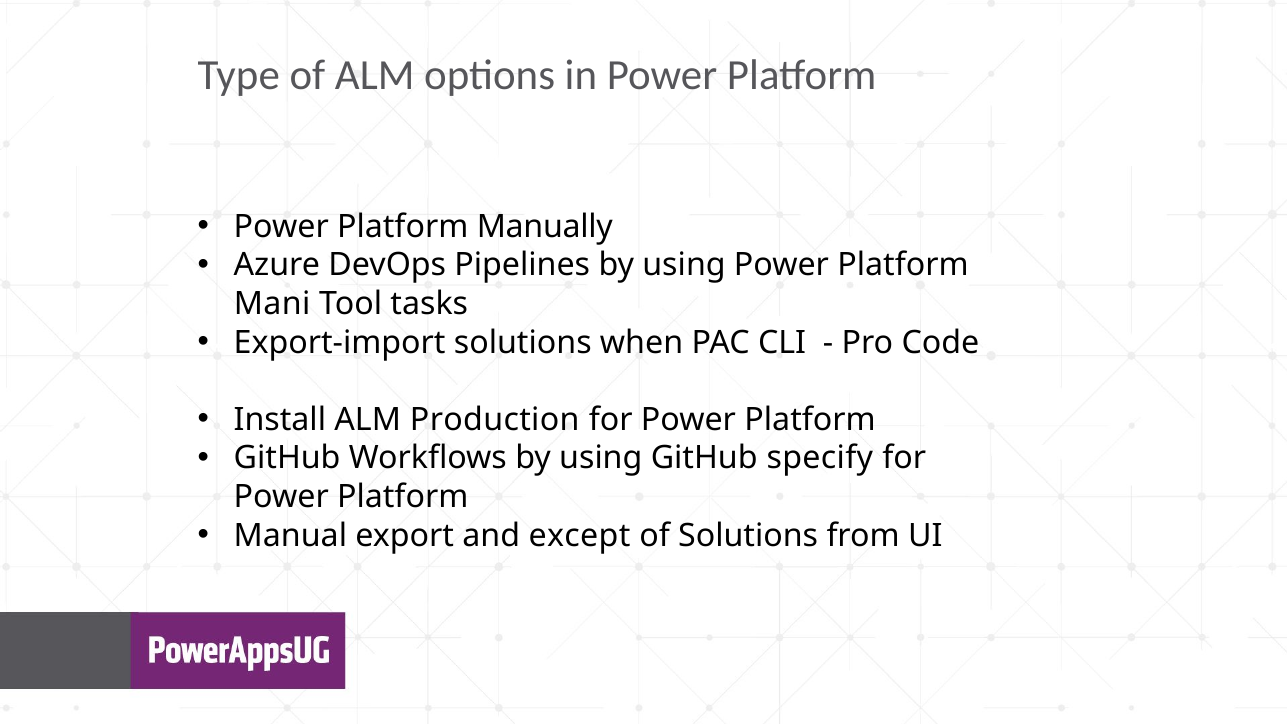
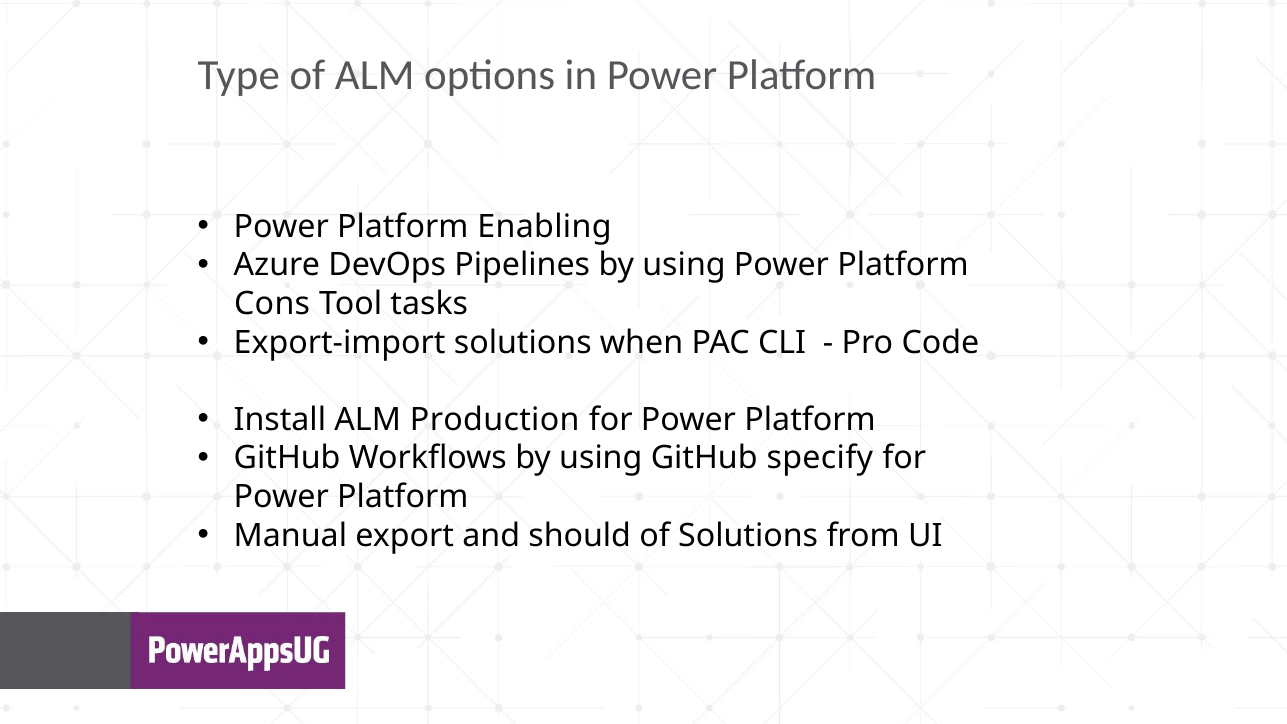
Manually: Manually -> Enabling
Mani: Mani -> Cons
except: except -> should
